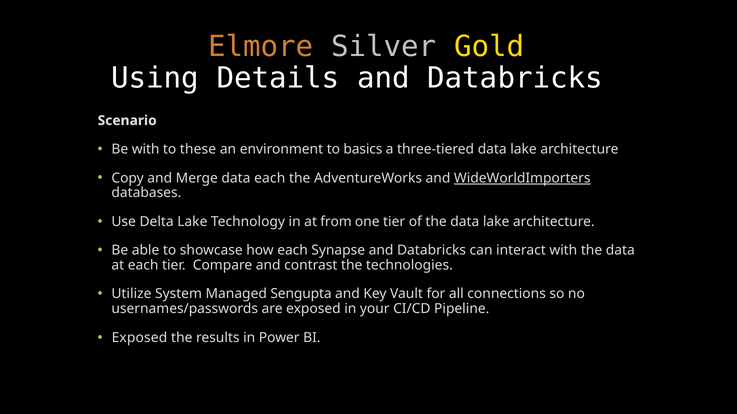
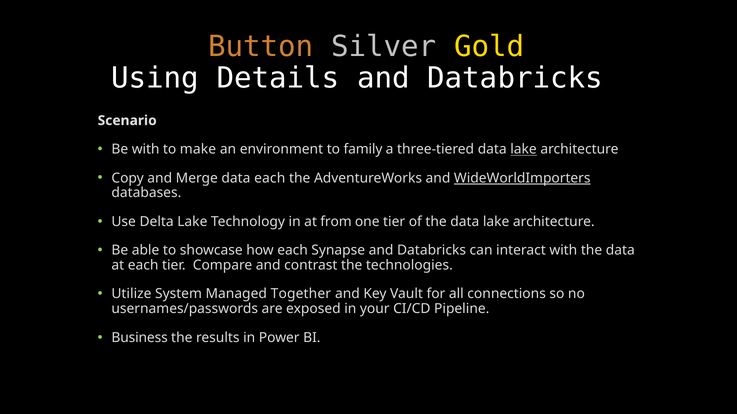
Elmore: Elmore -> Button
these: these -> make
basics: basics -> family
lake at (524, 149) underline: none -> present
Sengupta: Sengupta -> Together
Exposed at (139, 338): Exposed -> Business
